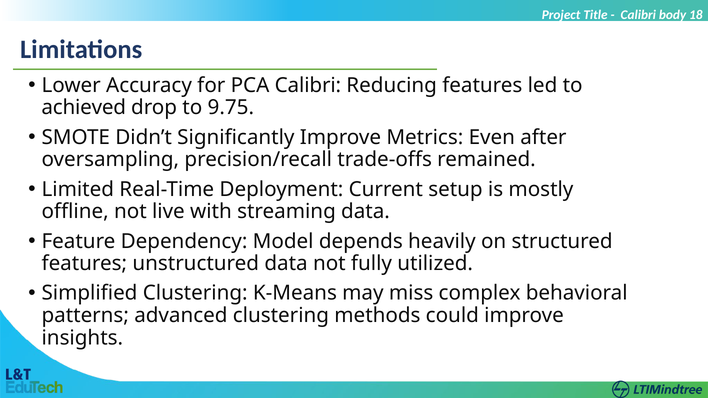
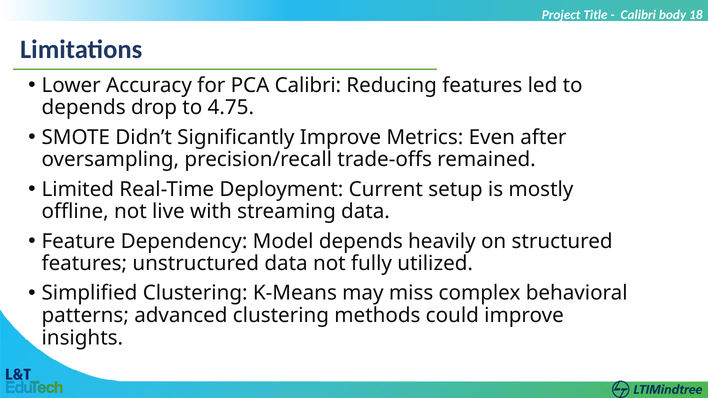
achieved at (84, 108): achieved -> depends
9.75: 9.75 -> 4.75
